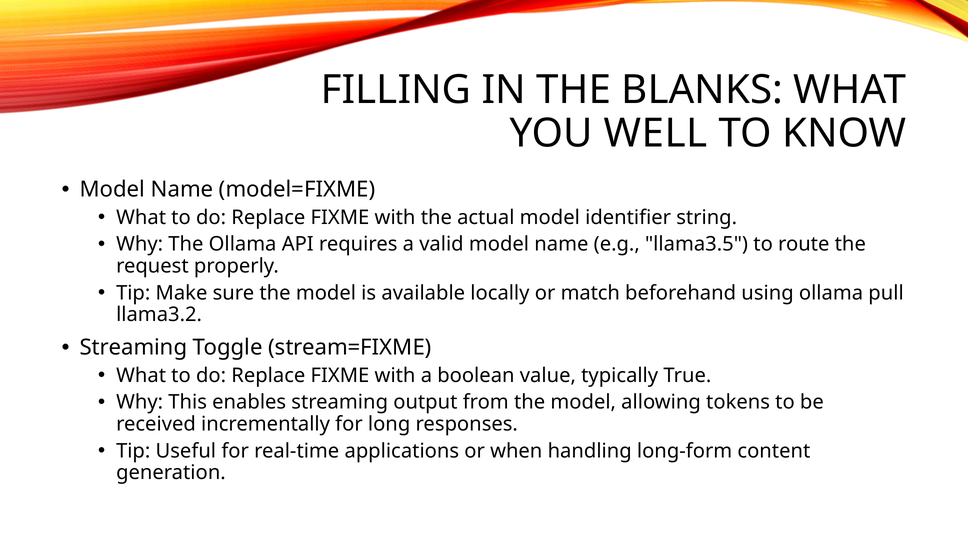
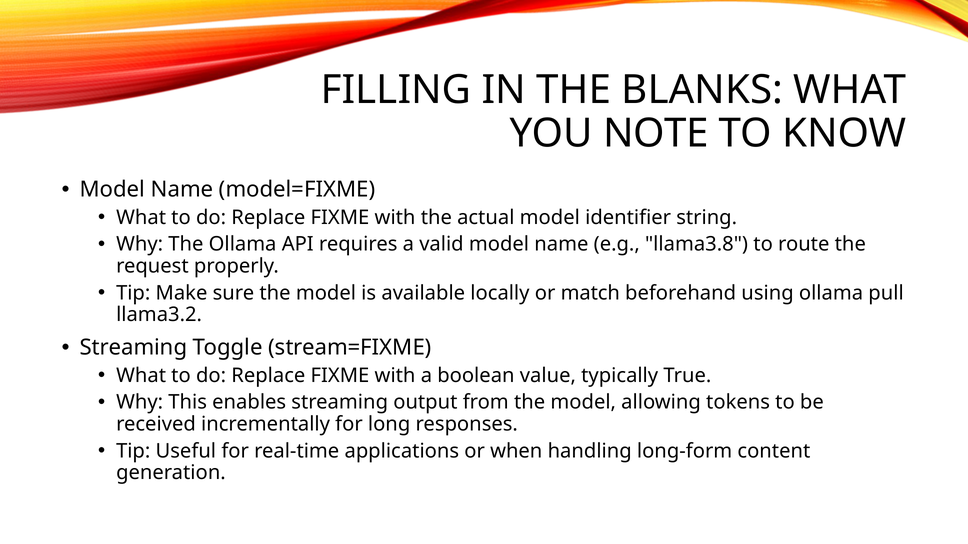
WELL: WELL -> NOTE
llama3.5: llama3.5 -> llama3.8
